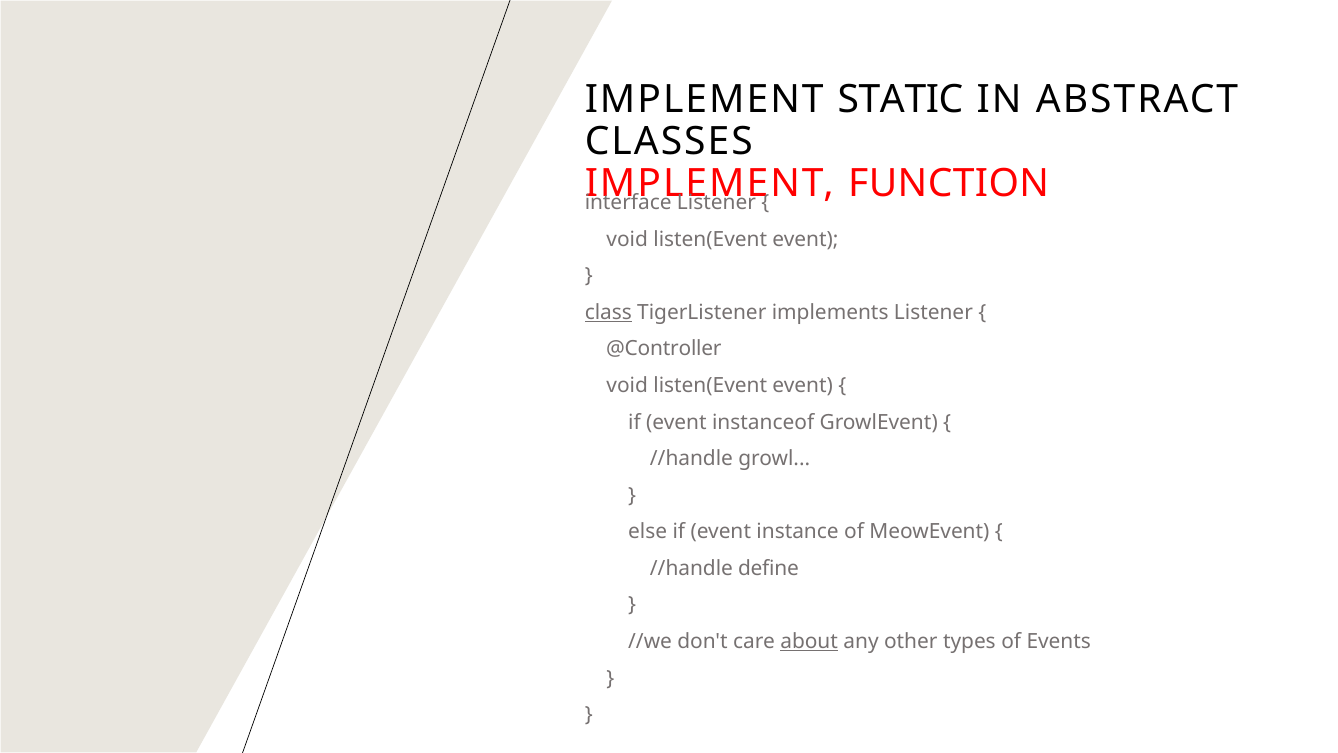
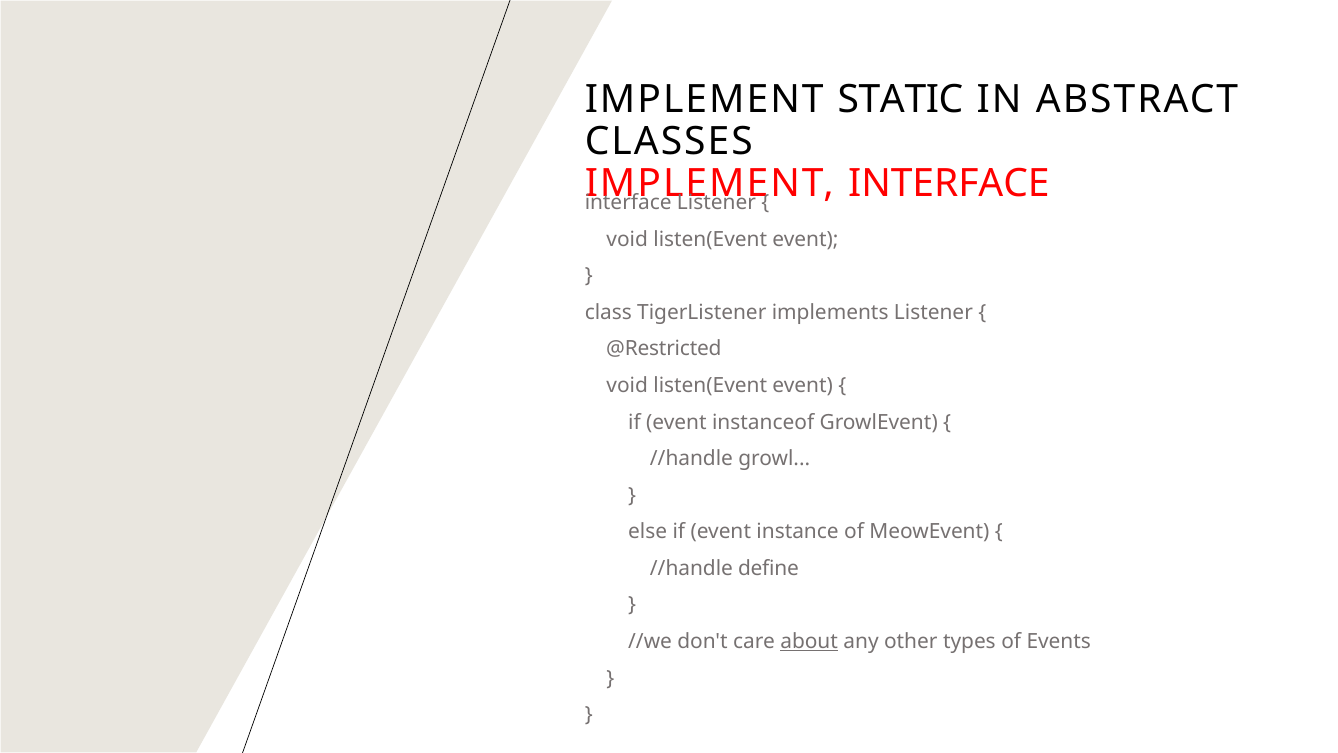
FUNCTION at (949, 183): FUNCTION -> INTERFACE
class underline: present -> none
@Controller: @Controller -> @Restricted
